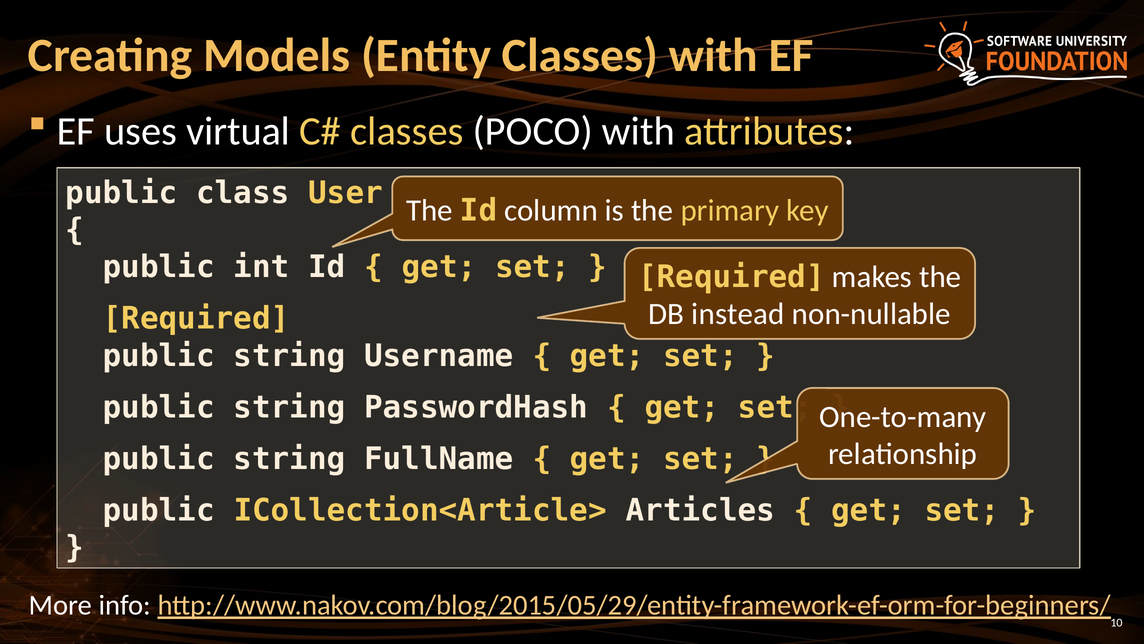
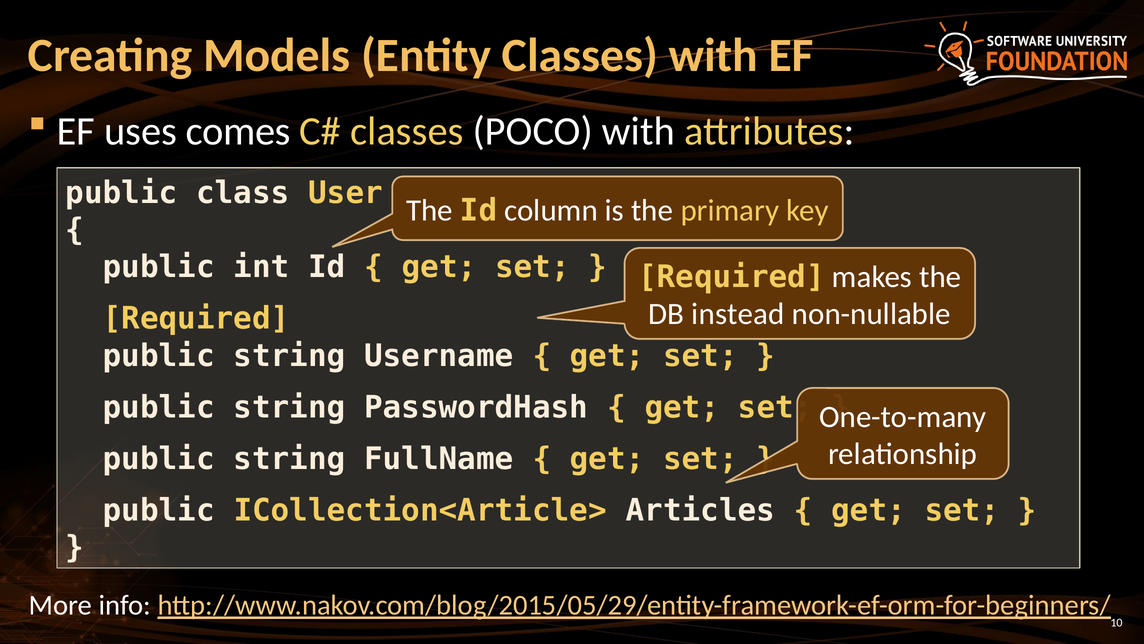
virtual: virtual -> comes
